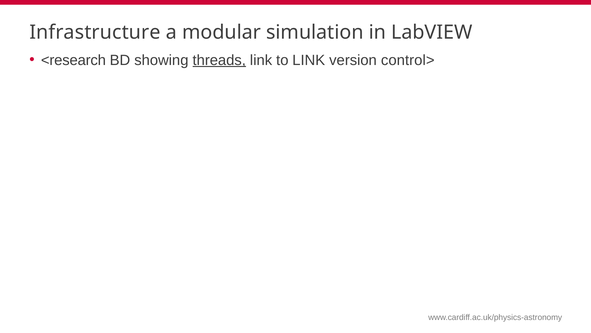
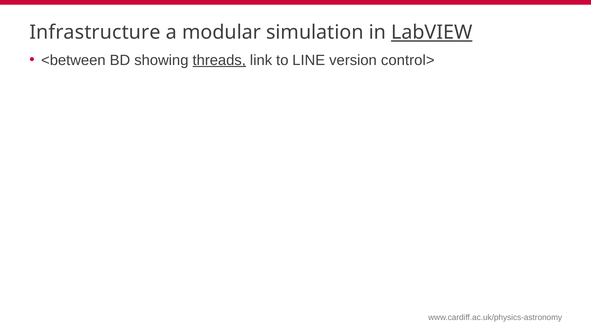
LabVIEW underline: none -> present
<research: <research -> <between
to LINK: LINK -> LINE
